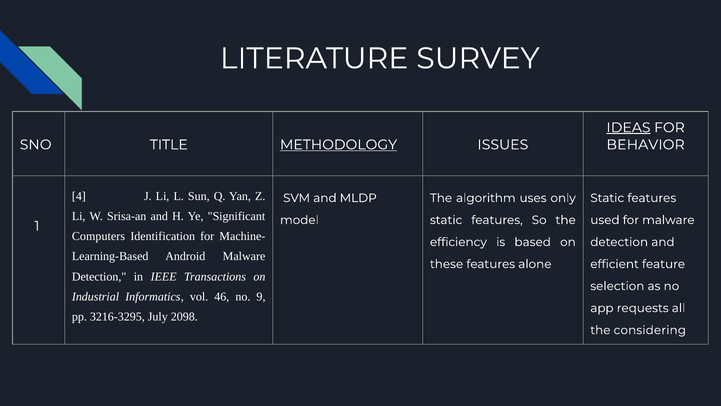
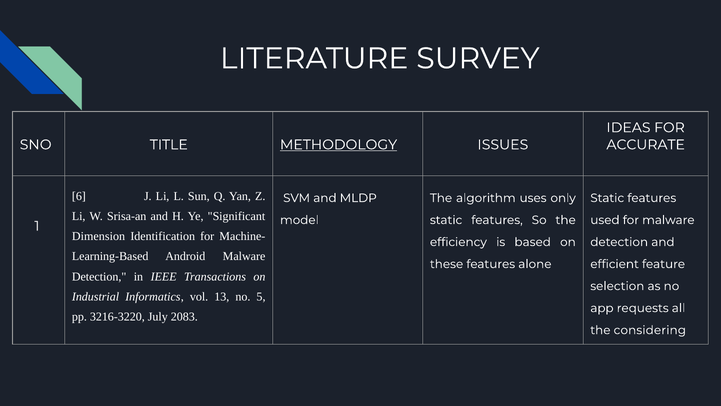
IDEAS underline: present -> none
BEHAVIOR: BEHAVIOR -> ACCURATE
4: 4 -> 6
Computers: Computers -> Dimension
46: 46 -> 13
9: 9 -> 5
3216-3295: 3216-3295 -> 3216-3220
2098: 2098 -> 2083
